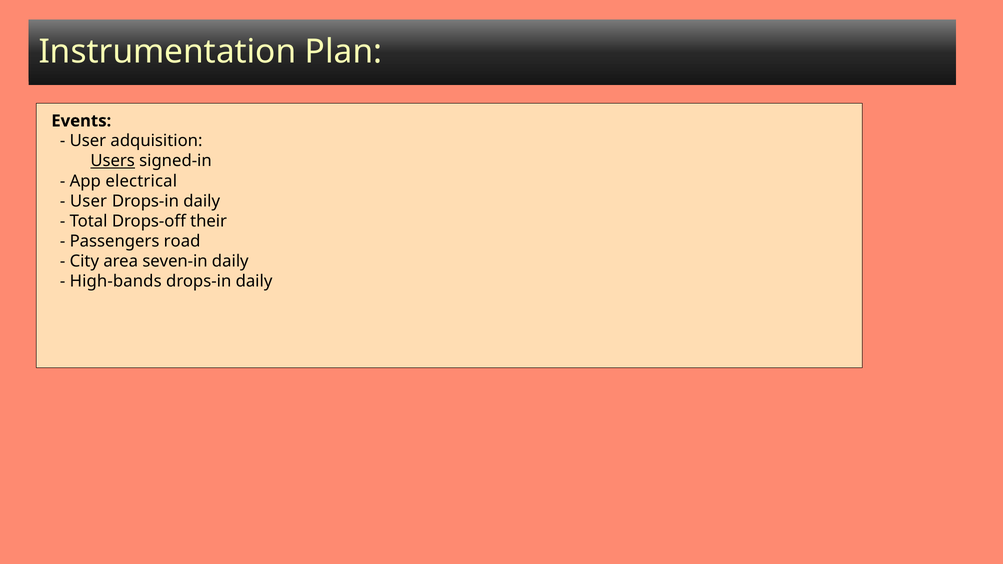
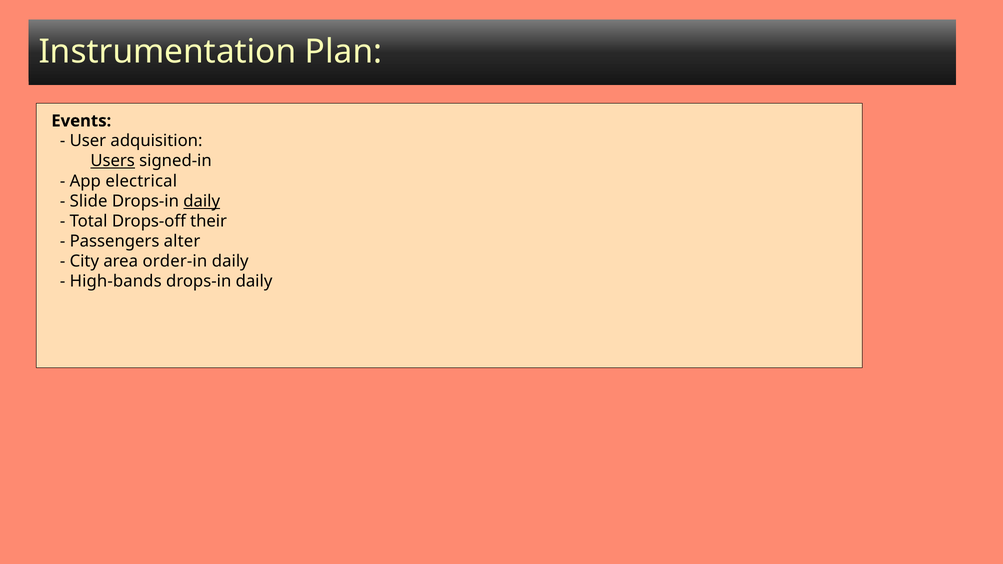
User at (89, 201): User -> Slide
daily at (202, 201) underline: none -> present
road: road -> alter
seven-in: seven-in -> order-in
